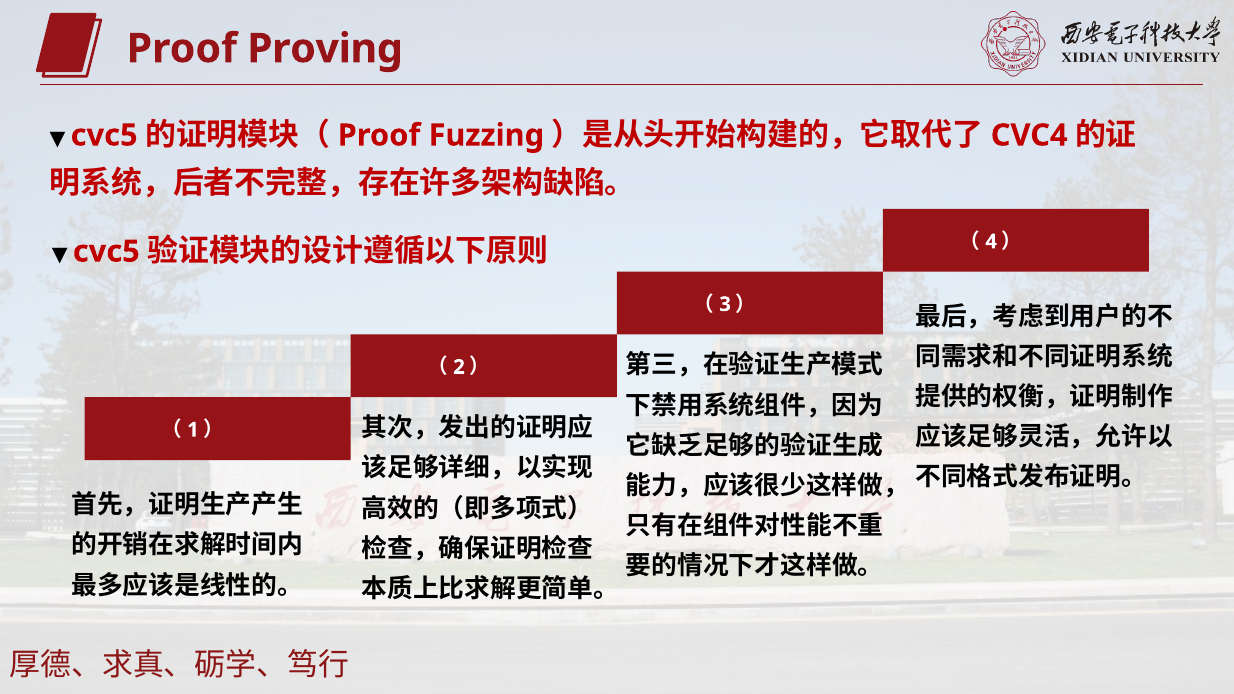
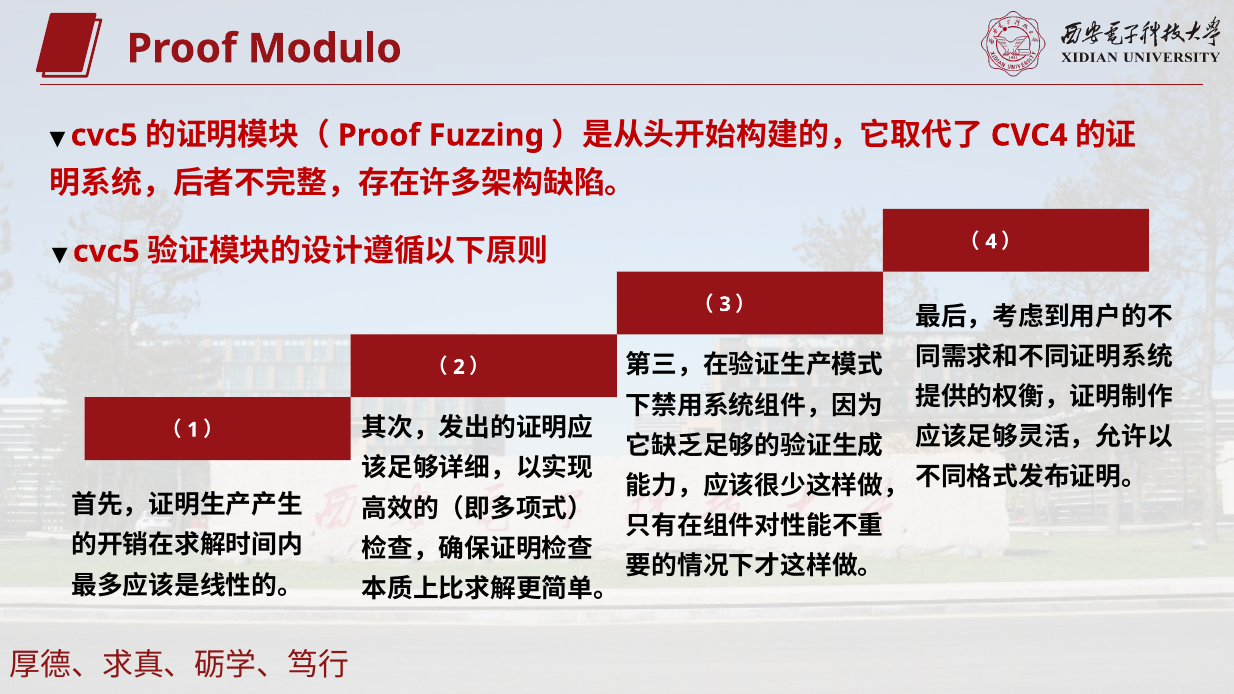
Proving: Proving -> Modulo
